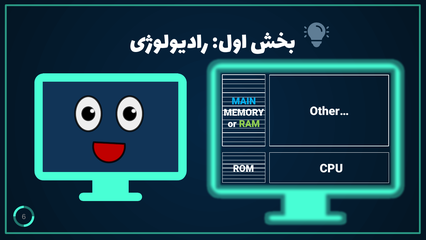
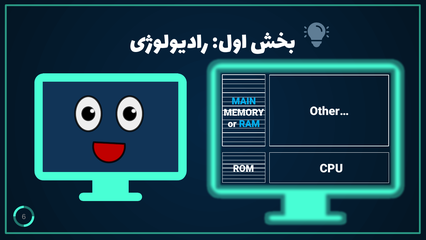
RAM colour: light green -> light blue
